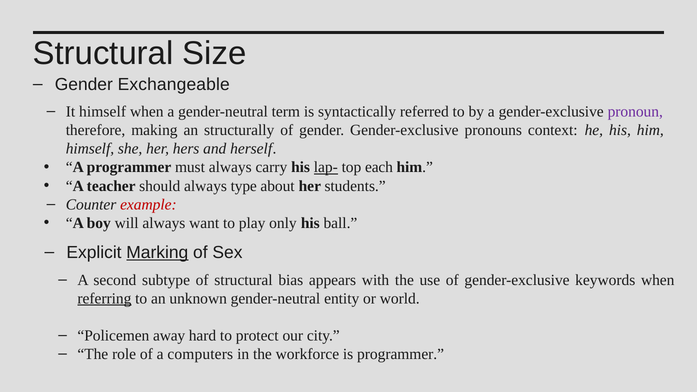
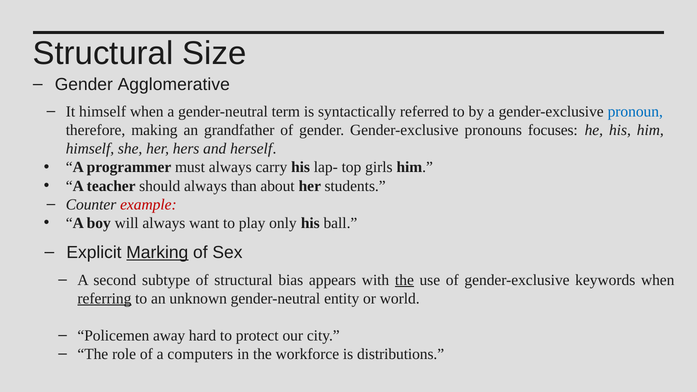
Exchangeable: Exchangeable -> Agglomerative
pronoun colour: purple -> blue
structurally: structurally -> grandfather
context: context -> focuses
lap- underline: present -> none
each: each -> girls
type: type -> than
the at (404, 280) underline: none -> present
is programmer: programmer -> distributions
